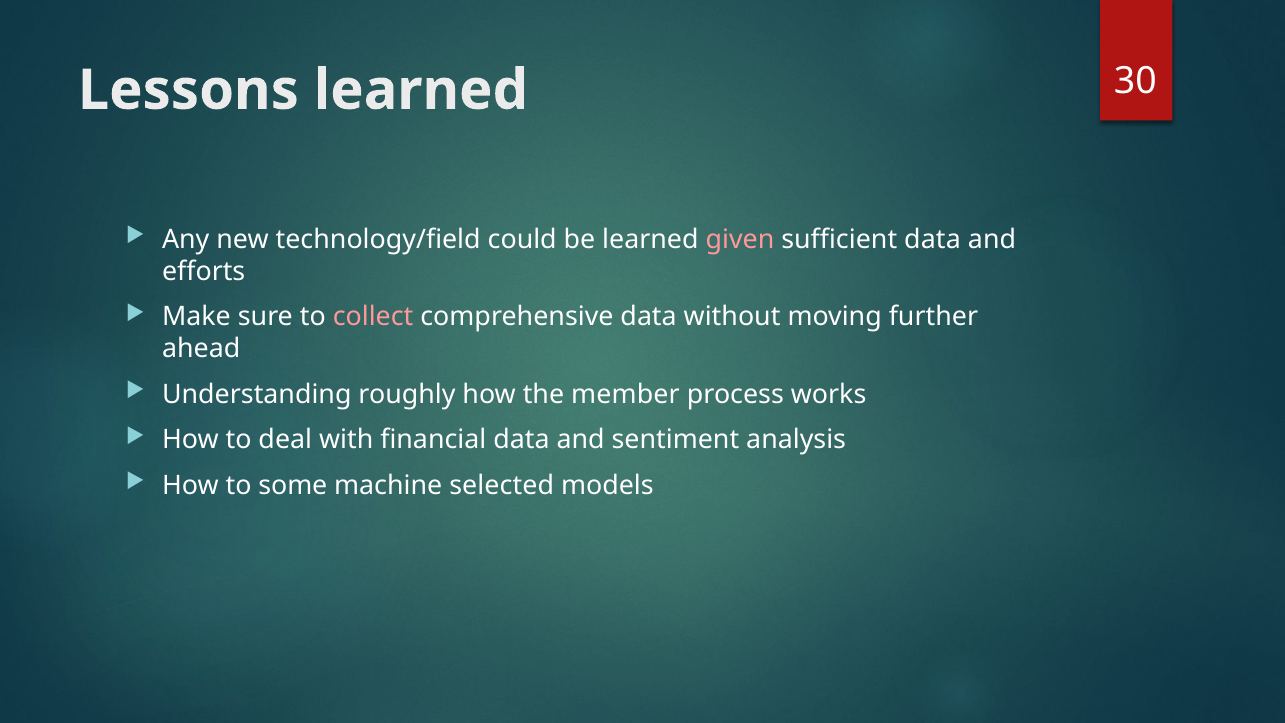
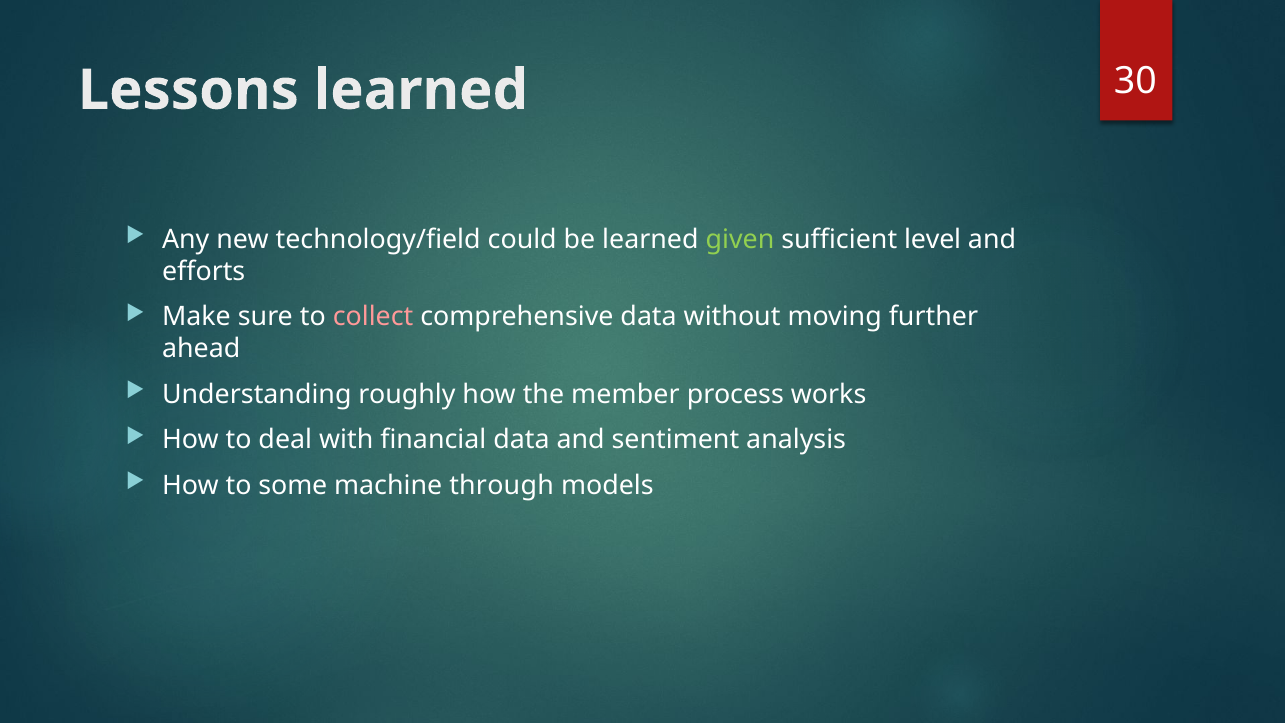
given colour: pink -> light green
sufficient data: data -> level
selected: selected -> through
